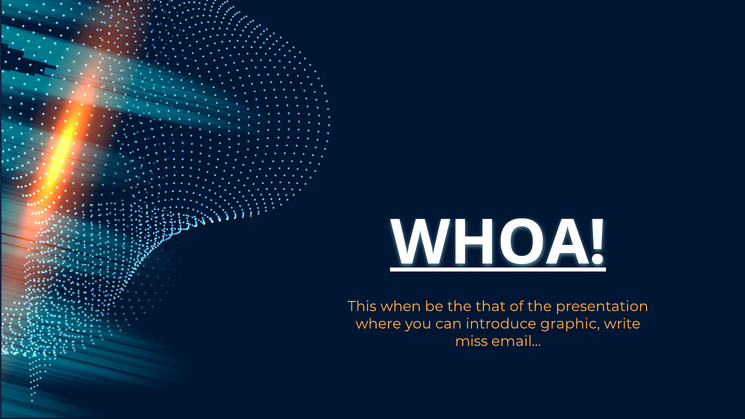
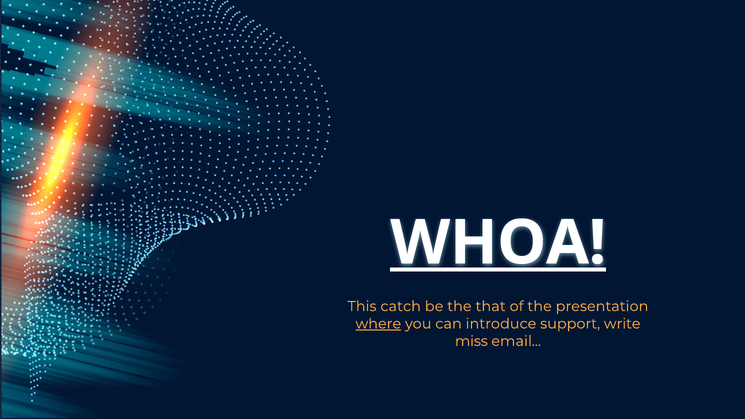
when: when -> catch
where underline: none -> present
graphic: graphic -> support
